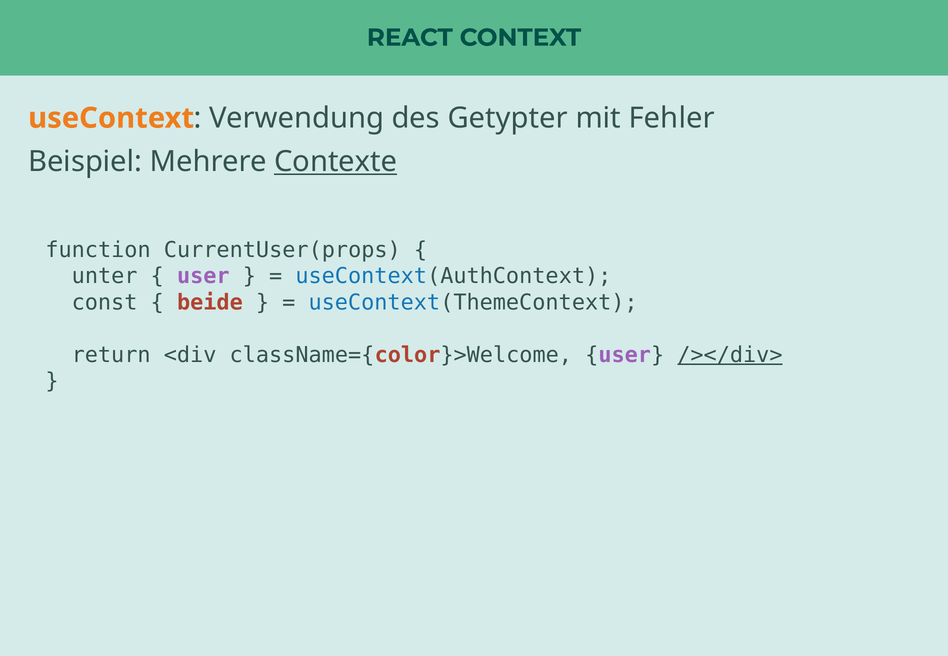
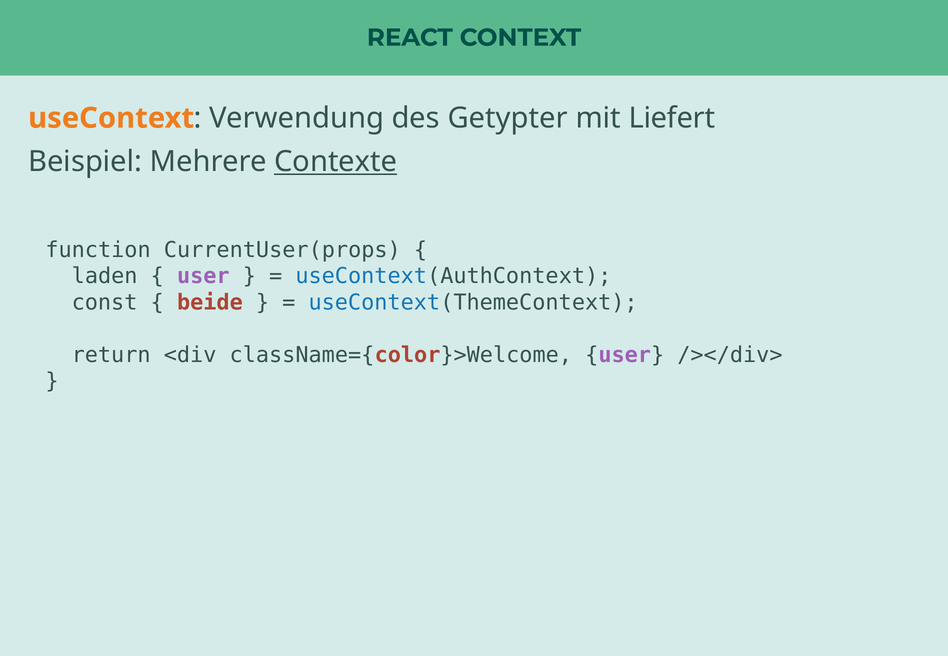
Fehler: Fehler -> Liefert
unter: unter -> laden
/></div> underline: present -> none
